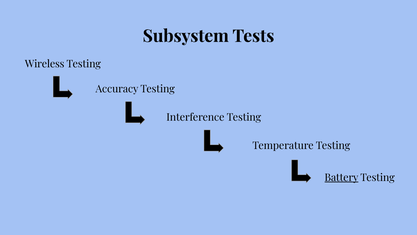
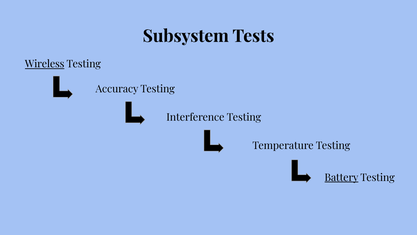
Wireless underline: none -> present
